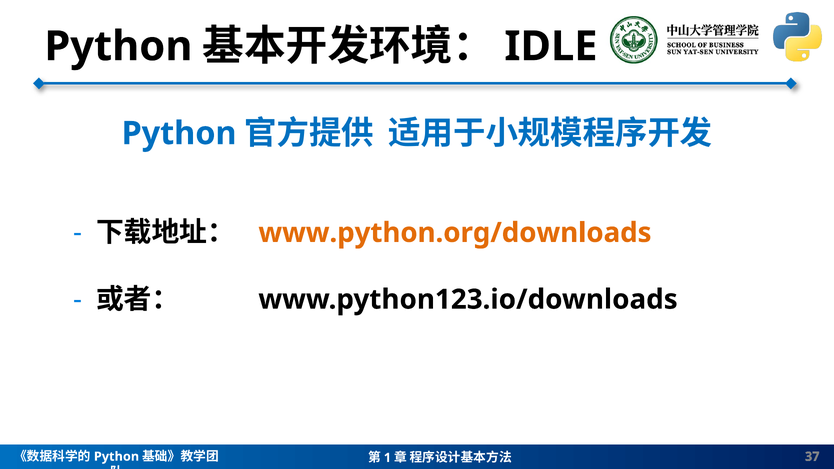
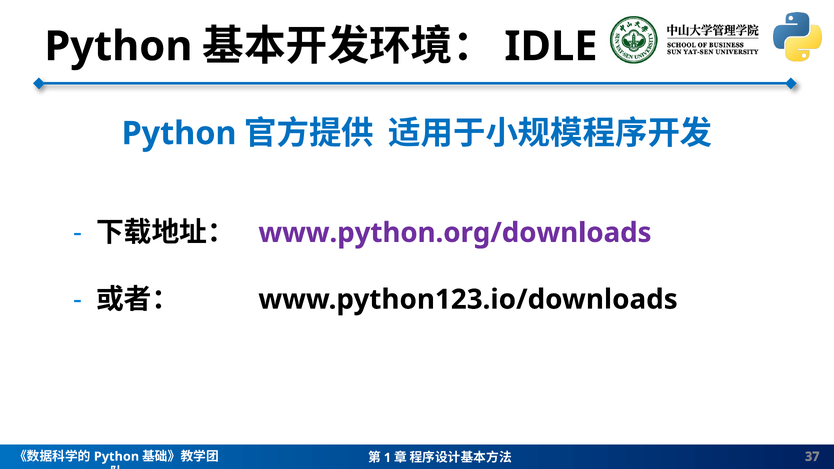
www.python.org/downloads colour: orange -> purple
